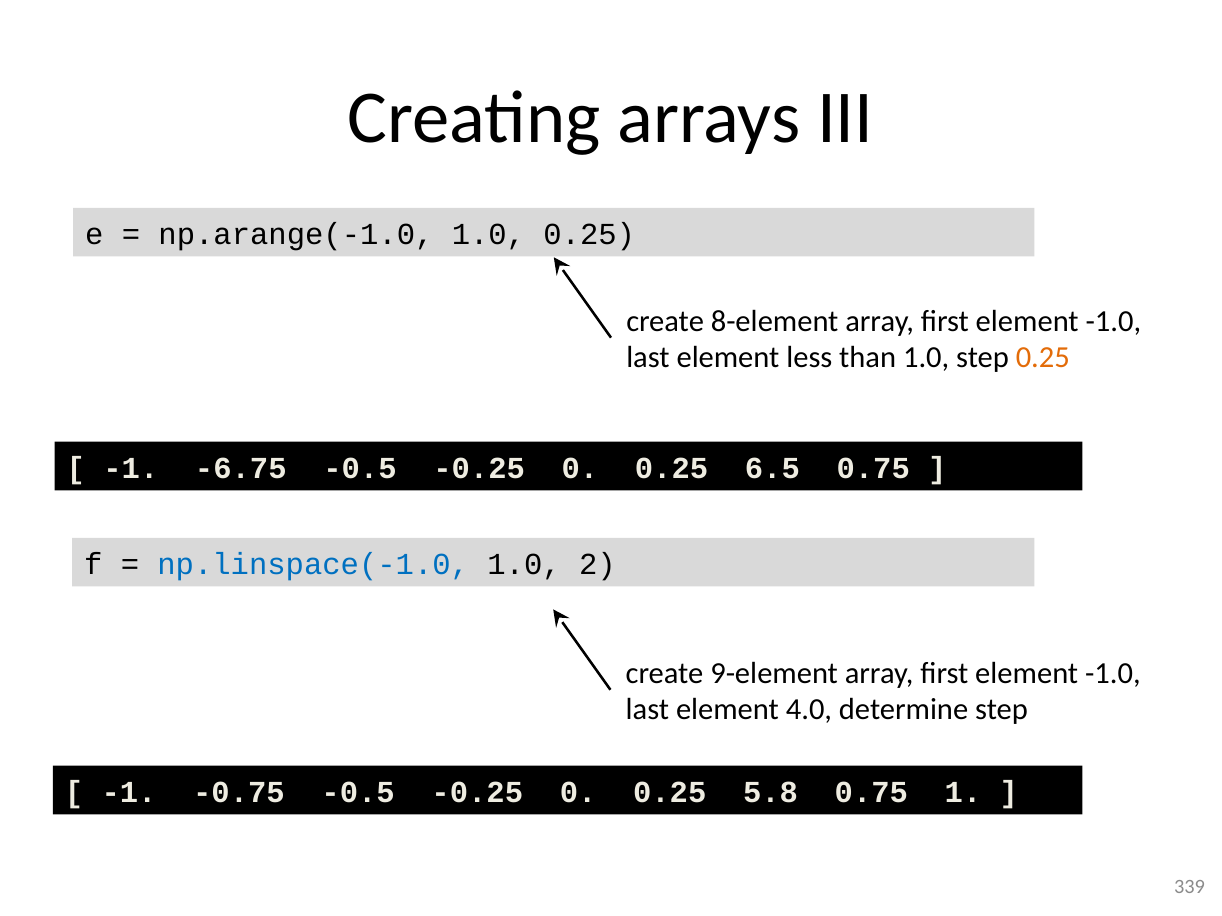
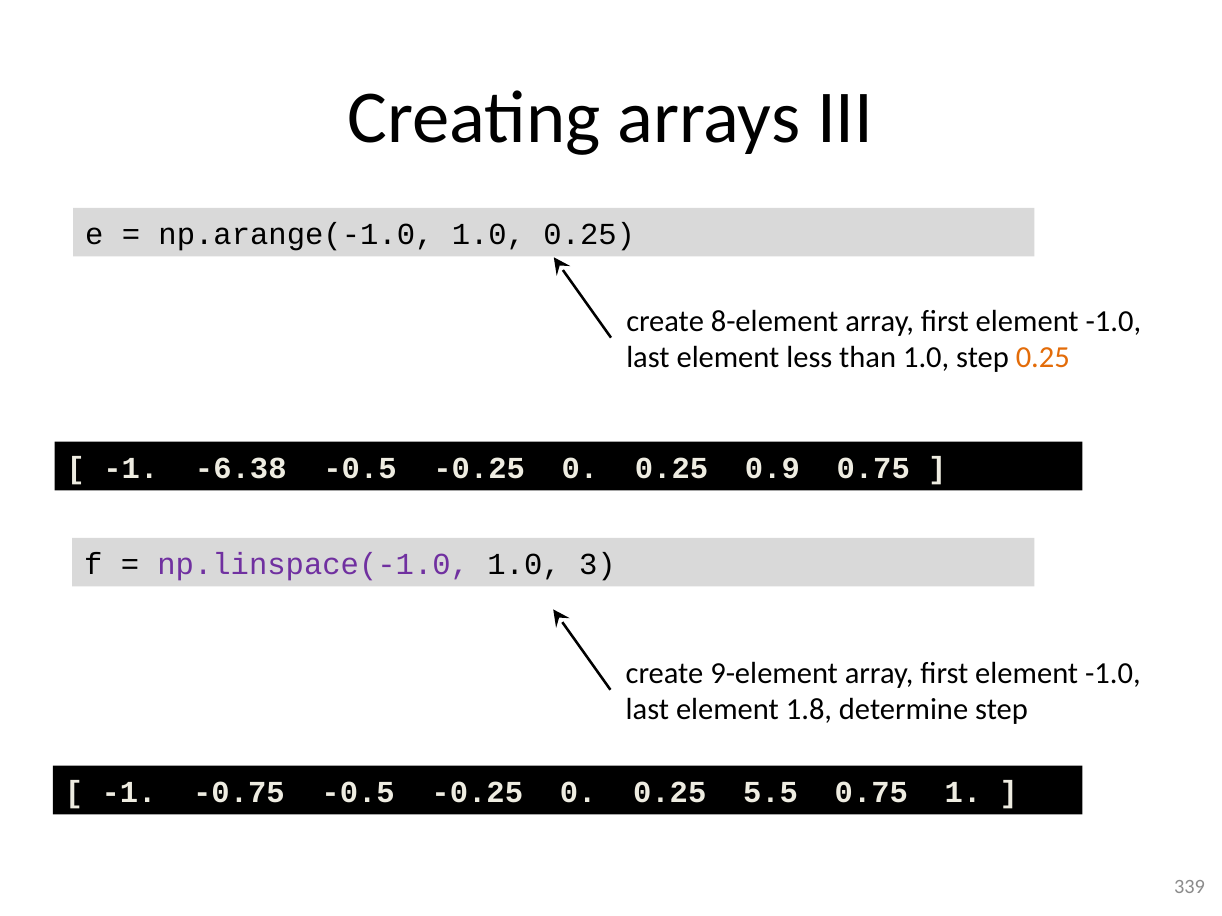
-6.75: -6.75 -> -6.38
6.5: 6.5 -> 0.9
np.linspace(-1.0 colour: blue -> purple
2: 2 -> 3
4.0: 4.0 -> 1.8
5.8: 5.8 -> 5.5
